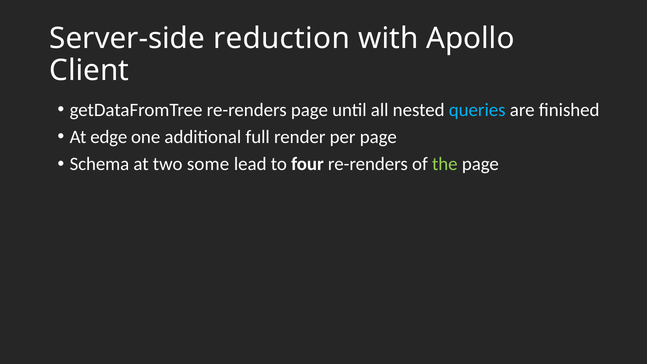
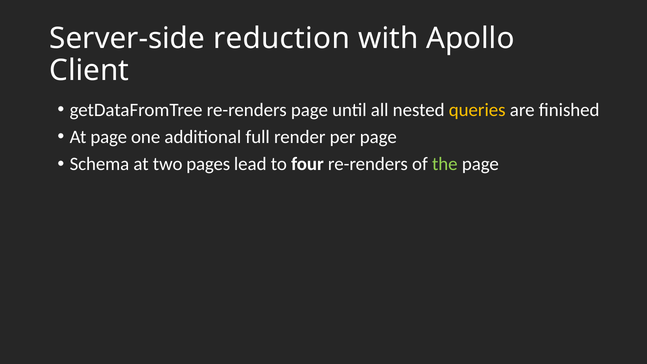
queries colour: light blue -> yellow
At edge: edge -> page
some: some -> pages
